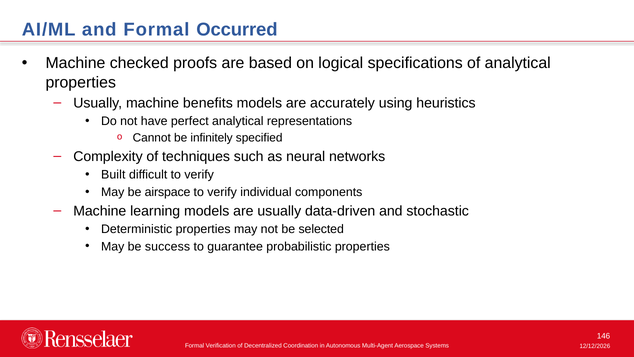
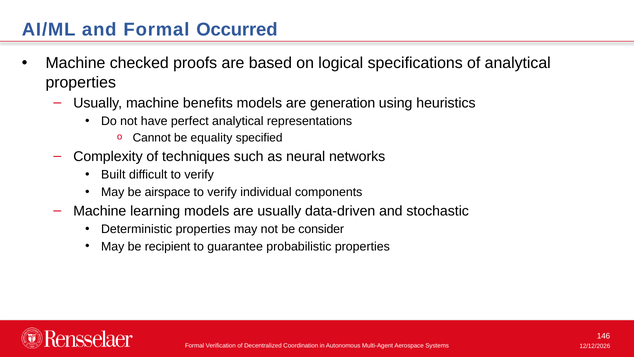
accurately: accurately -> generation
infinitely: infinitely -> equality
selected: selected -> consider
success: success -> recipient
